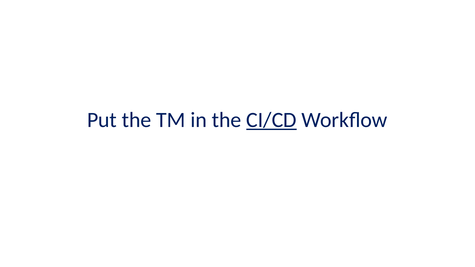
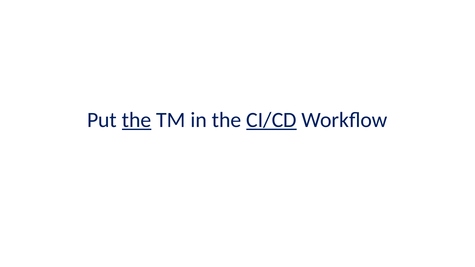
the at (137, 120) underline: none -> present
